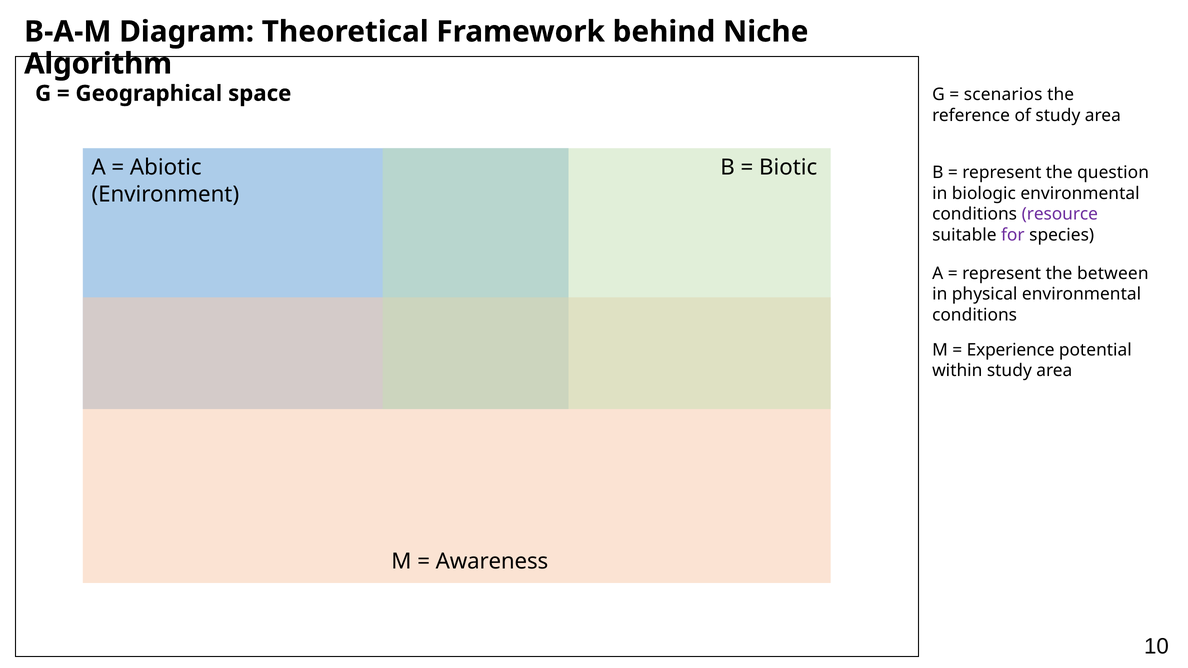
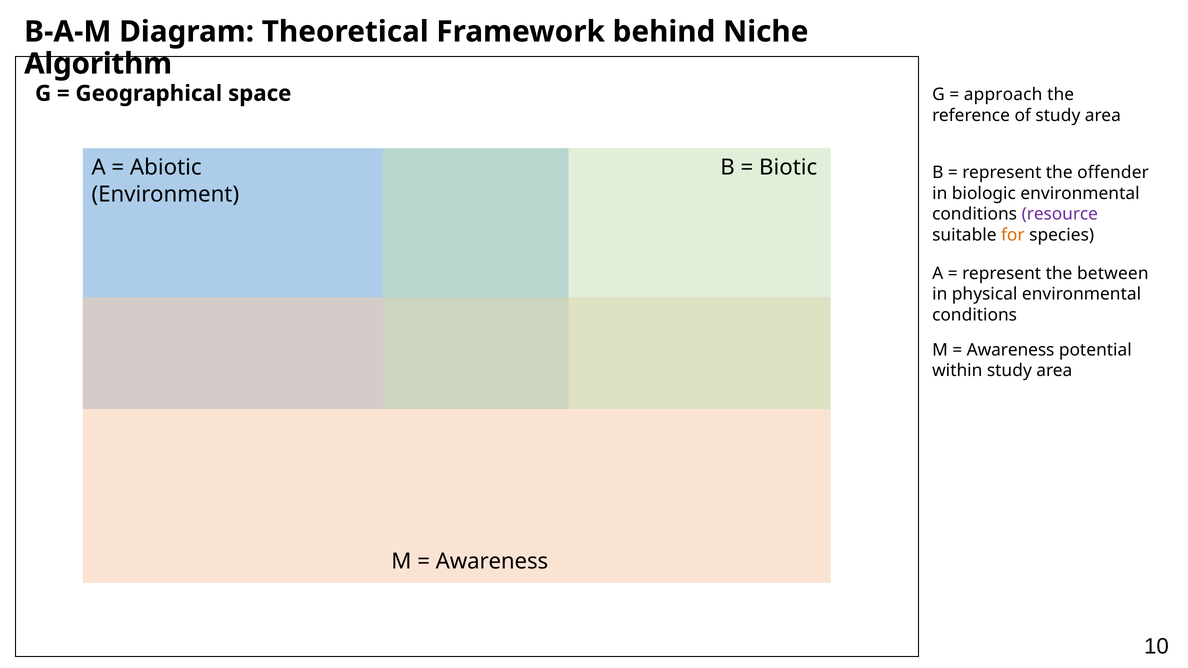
scenarios: scenarios -> approach
question: question -> offender
for colour: purple -> orange
Experience at (1011, 350): Experience -> Awareness
